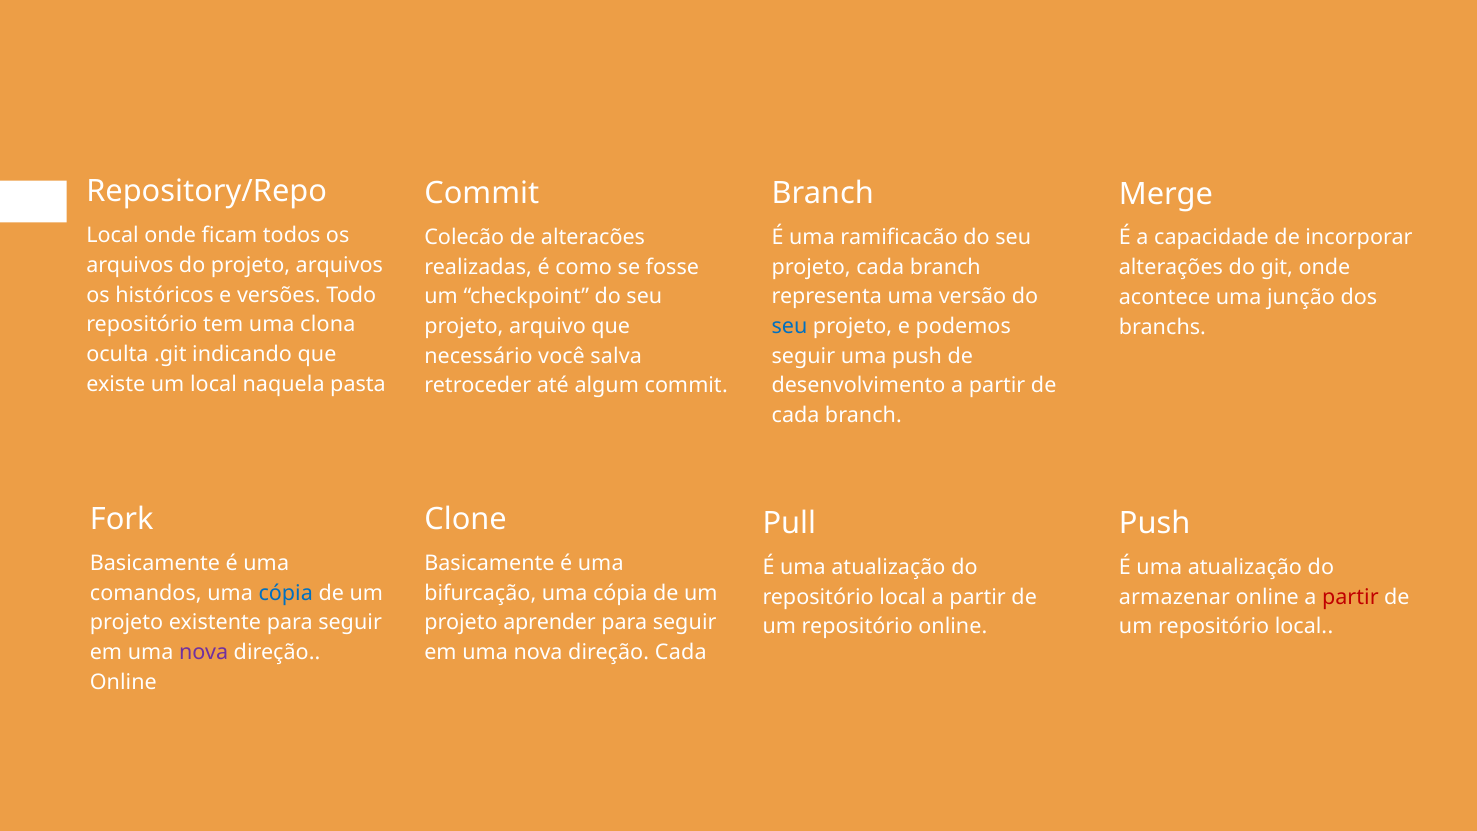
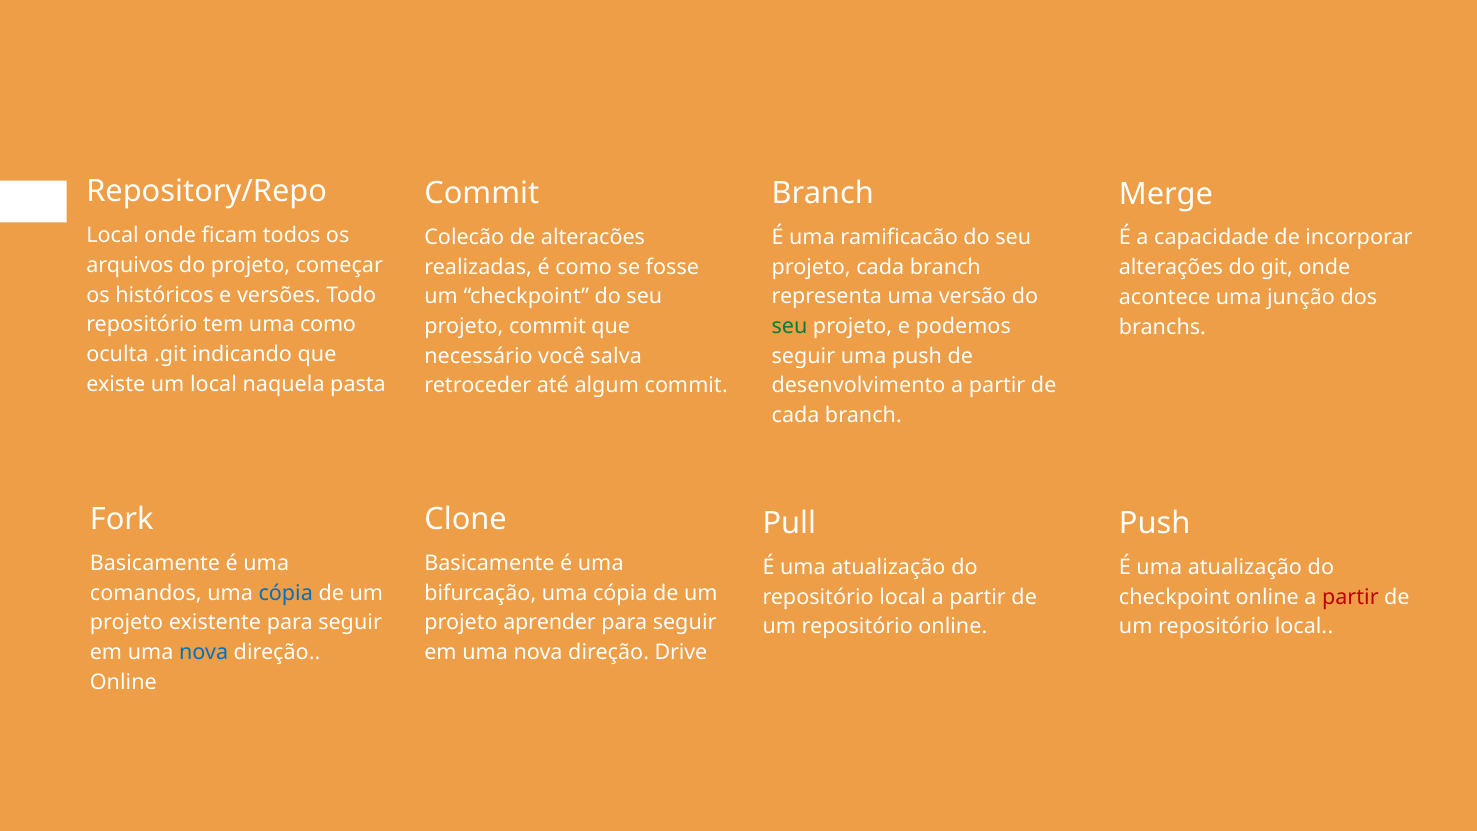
projeto arquivos: arquivos -> começar
uma clona: clona -> como
projeto arquivo: arquivo -> commit
seu at (790, 326) colour: blue -> green
armazenar at (1174, 597): armazenar -> checkpoint
nova at (204, 652) colour: purple -> blue
direção Cada: Cada -> Drive
